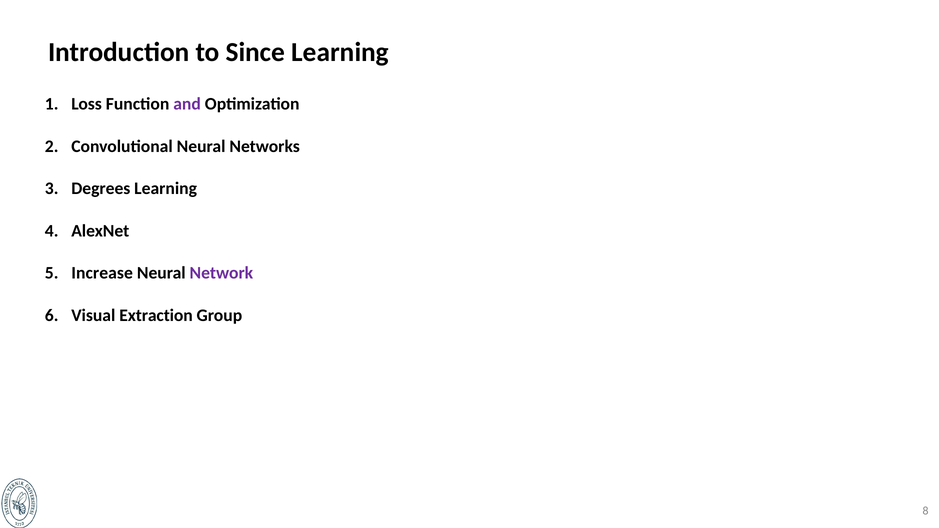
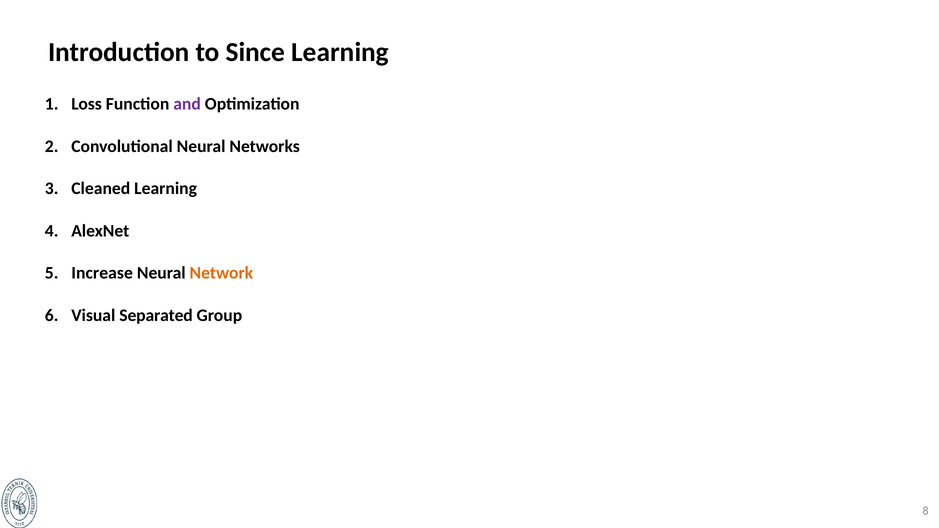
Degrees: Degrees -> Cleaned
Network colour: purple -> orange
Extraction: Extraction -> Separated
